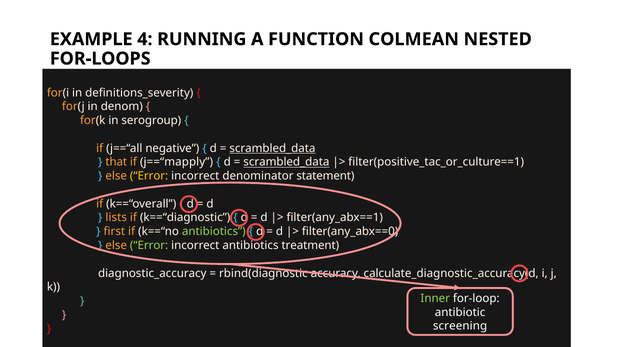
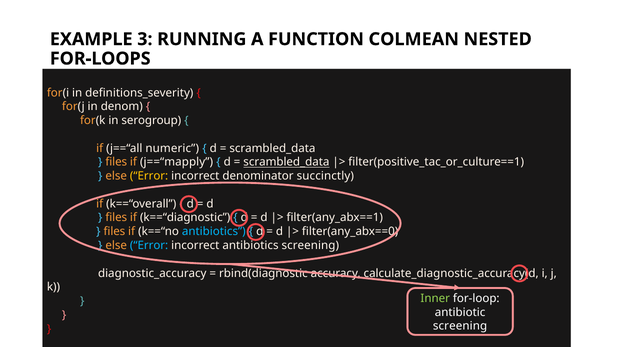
4: 4 -> 3
negative: negative -> numeric
scrambled_data at (272, 148) underline: present -> none
that at (116, 162): that -> files
statement: statement -> succinctly
lists at (116, 218): lists -> files
first at (114, 232): first -> files
antibiotics at (214, 232) colour: light green -> light blue
Error at (149, 245) colour: light green -> light blue
antibiotics treatment: treatment -> screening
